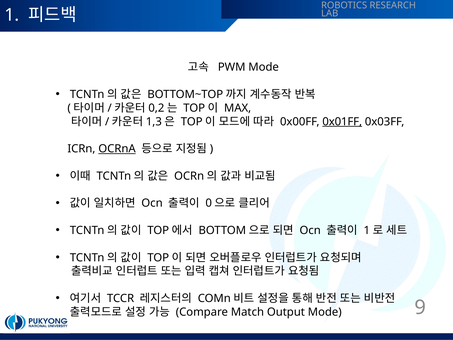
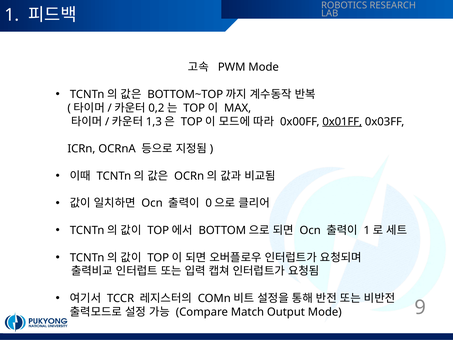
OCRnA underline: present -> none
